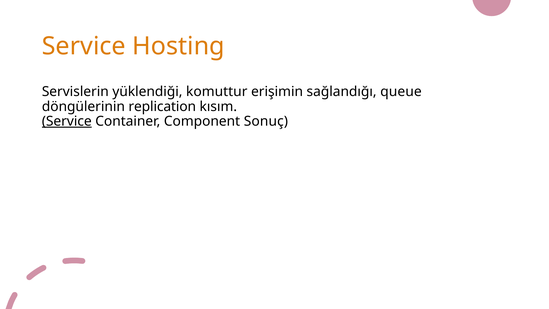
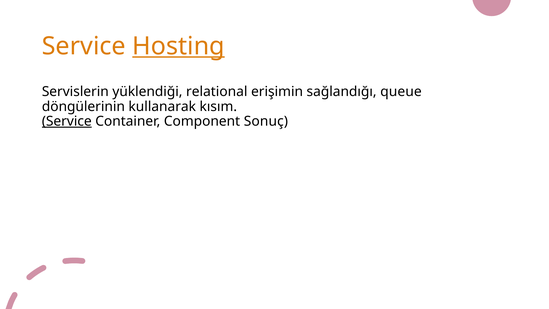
Hosting underline: none -> present
komuttur: komuttur -> relational
replication: replication -> kullanarak
